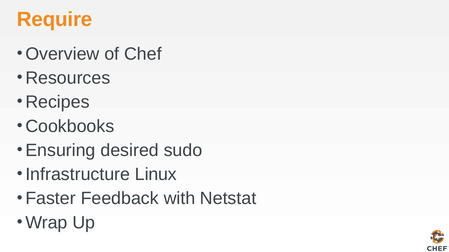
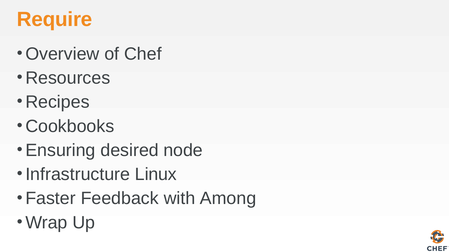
sudo: sudo -> node
Netstat: Netstat -> Among
